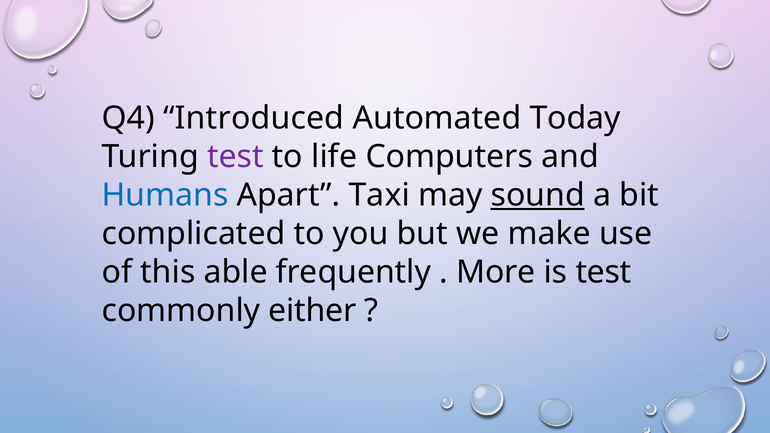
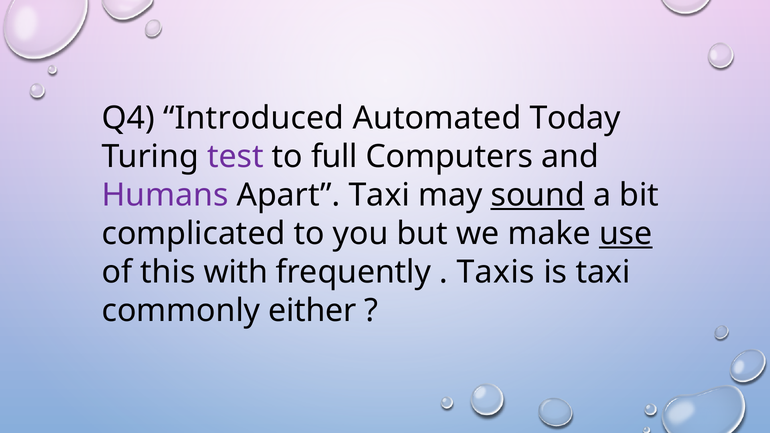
life: life -> full
Humans colour: blue -> purple
use underline: none -> present
able: able -> with
More: More -> Taxis
is test: test -> taxi
